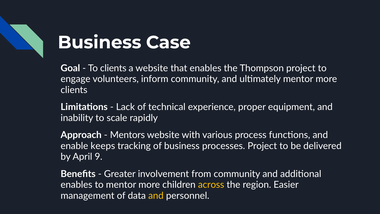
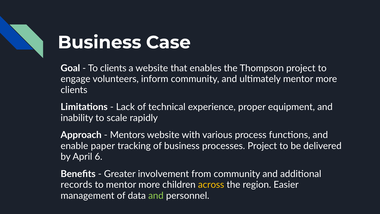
keeps: keeps -> paper
9: 9 -> 6
enables at (76, 185): enables -> records
and at (156, 195) colour: yellow -> light green
